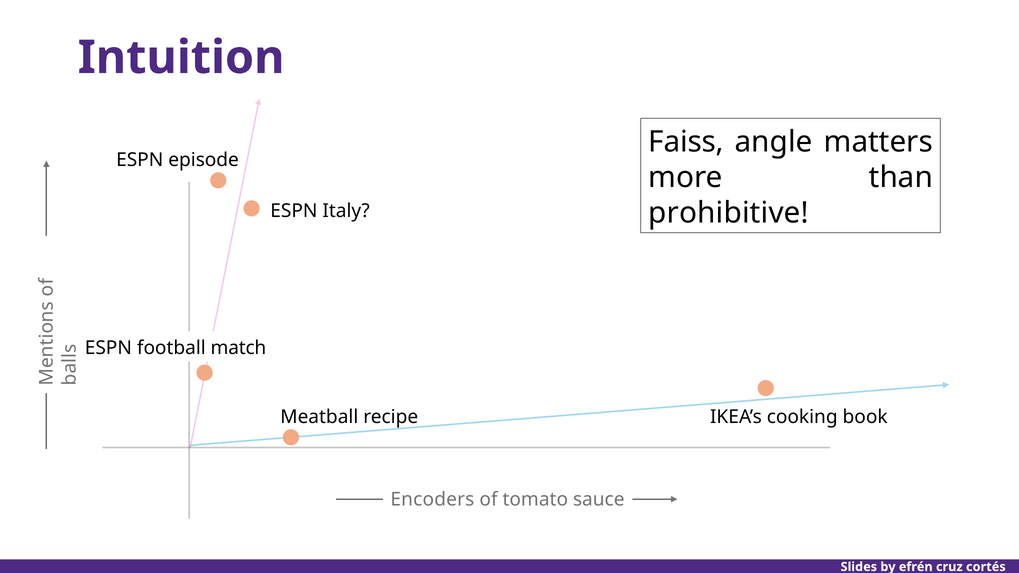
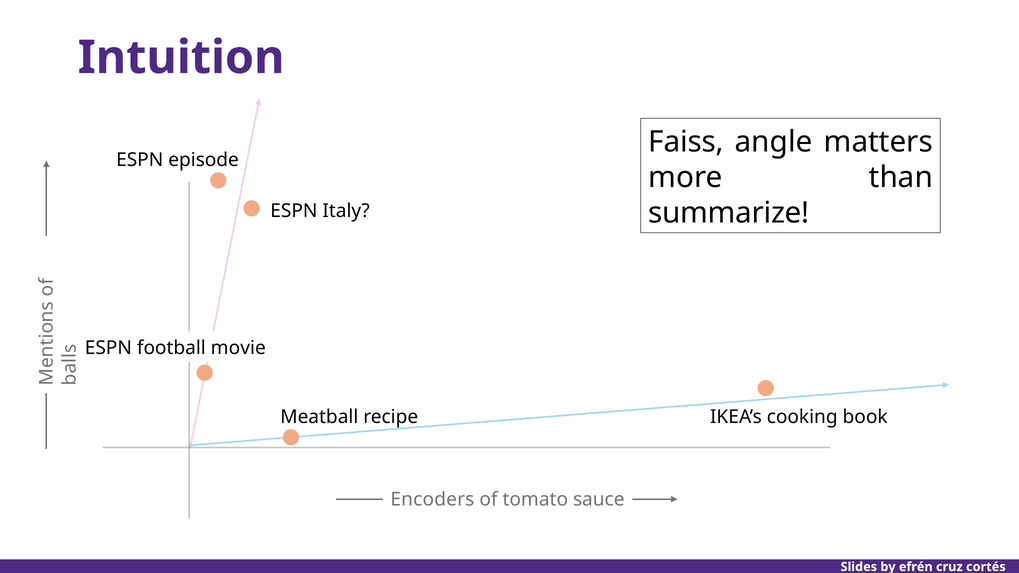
prohibitive: prohibitive -> summarize
match: match -> movie
